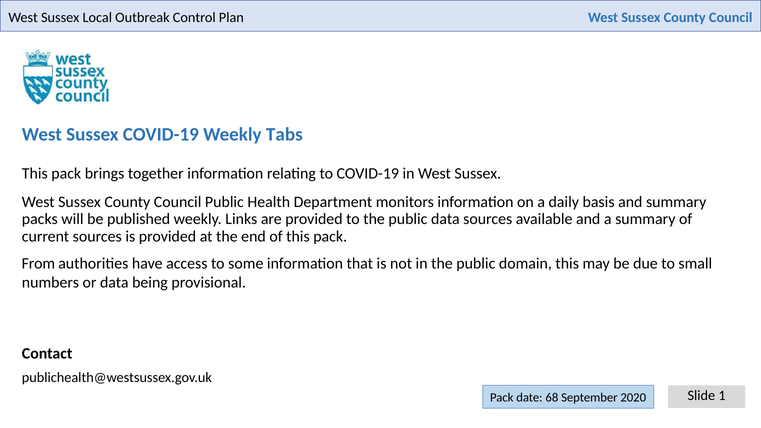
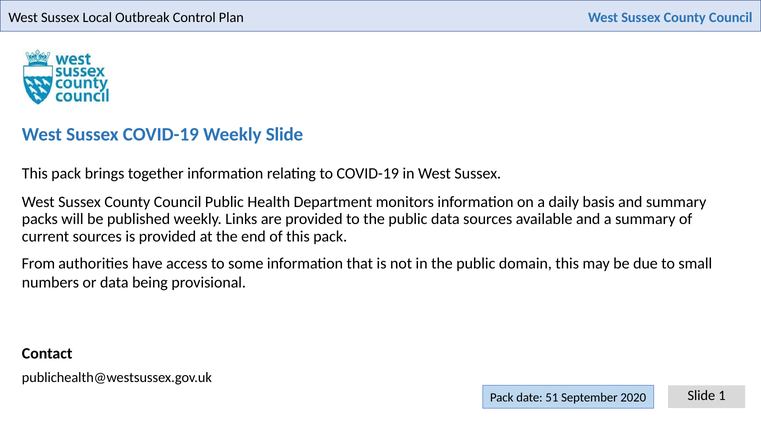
Weekly Tabs: Tabs -> Slide
68: 68 -> 51
